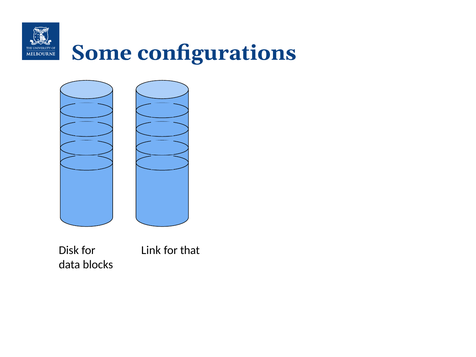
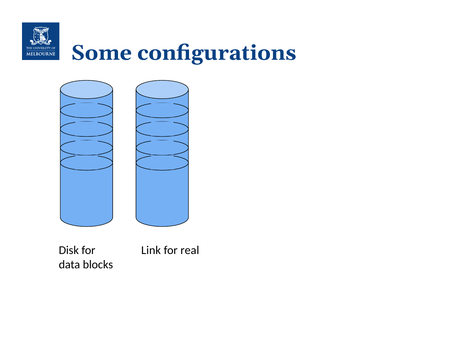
that: that -> real
